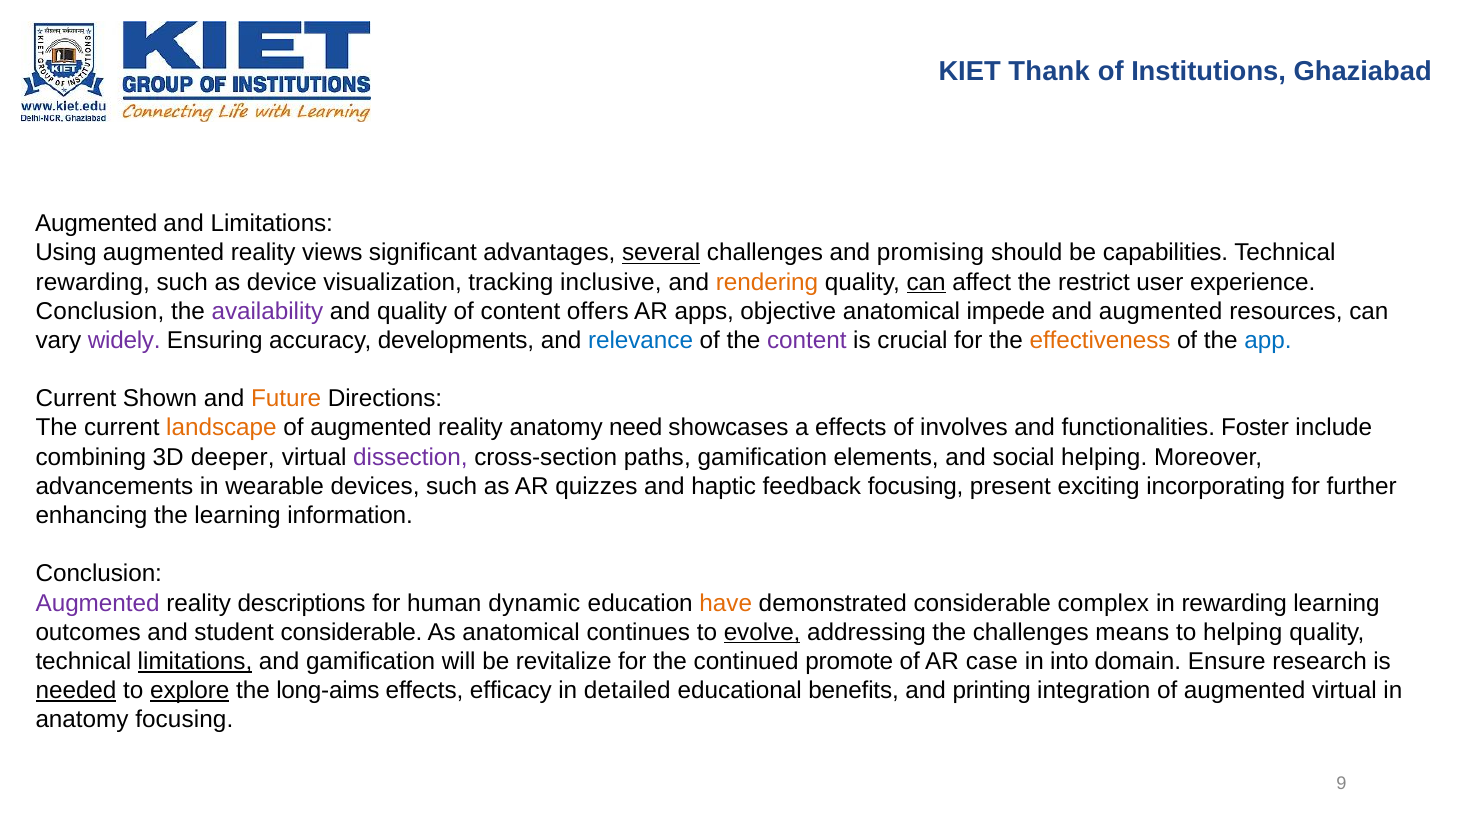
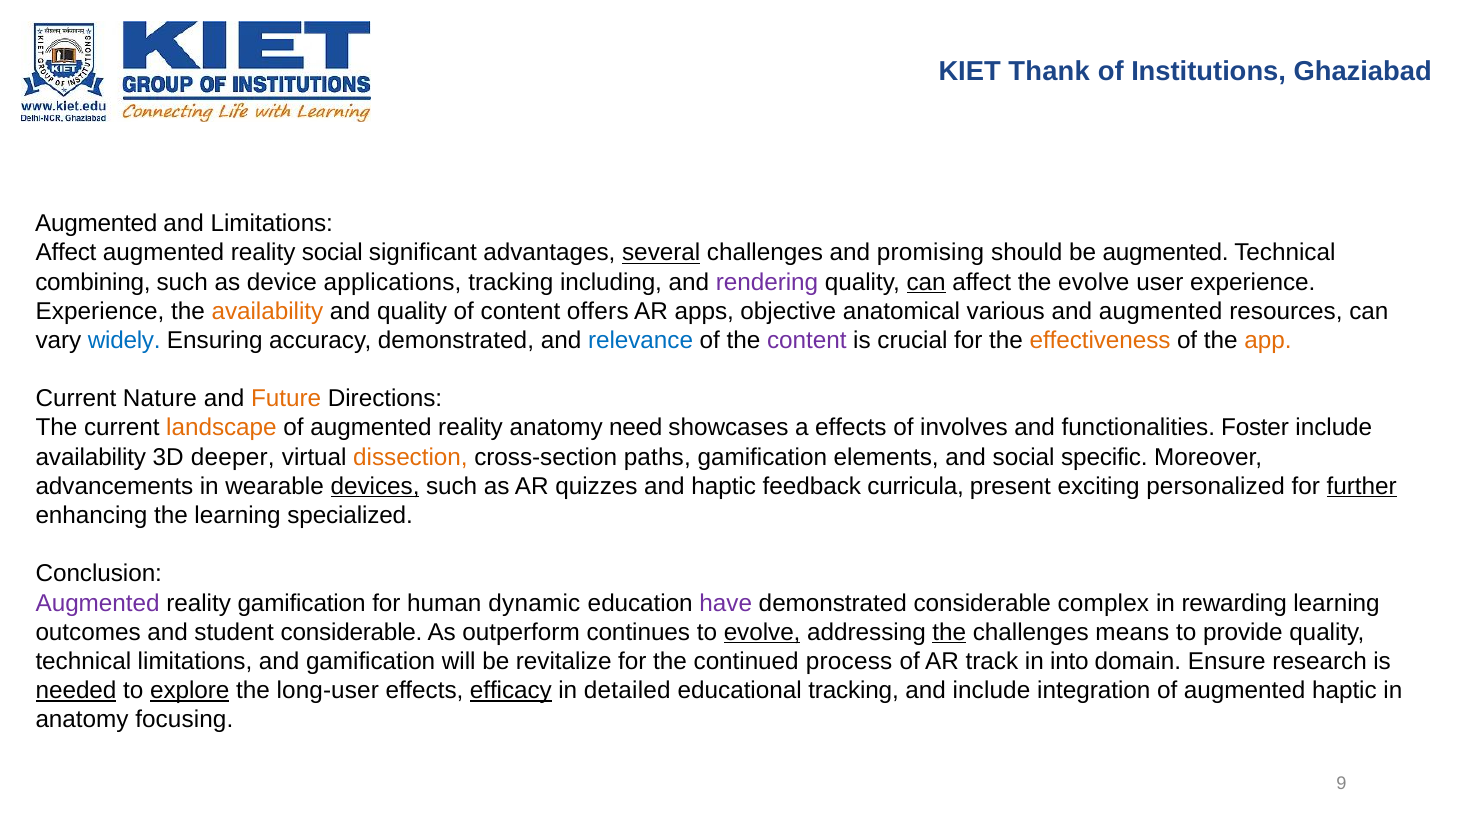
Using at (66, 253): Using -> Affect
reality views: views -> social
be capabilities: capabilities -> augmented
rewarding at (93, 282): rewarding -> combining
visualization: visualization -> applications
inclusive: inclusive -> including
rendering colour: orange -> purple
the restrict: restrict -> evolve
Conclusion at (100, 311): Conclusion -> Experience
availability at (267, 311) colour: purple -> orange
impede: impede -> various
widely colour: purple -> blue
accuracy developments: developments -> demonstrated
app colour: blue -> orange
Shown: Shown -> Nature
combining at (91, 457): combining -> availability
dissection colour: purple -> orange
social helping: helping -> specific
devices underline: none -> present
feedback focusing: focusing -> curricula
incorporating: incorporating -> personalized
further underline: none -> present
information: information -> specialized
reality descriptions: descriptions -> gamification
have colour: orange -> purple
As anatomical: anatomical -> outperform
the at (949, 632) underline: none -> present
to helping: helping -> provide
limitations at (195, 661) underline: present -> none
promote: promote -> process
case: case -> track
long-aims: long-aims -> long-user
efficacy underline: none -> present
educational benefits: benefits -> tracking
and printing: printing -> include
augmented virtual: virtual -> haptic
